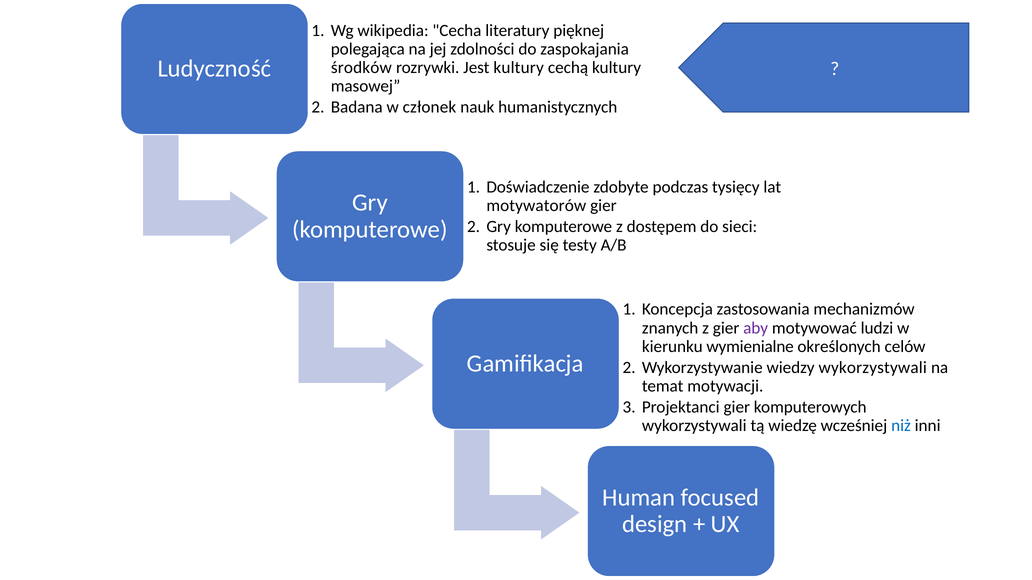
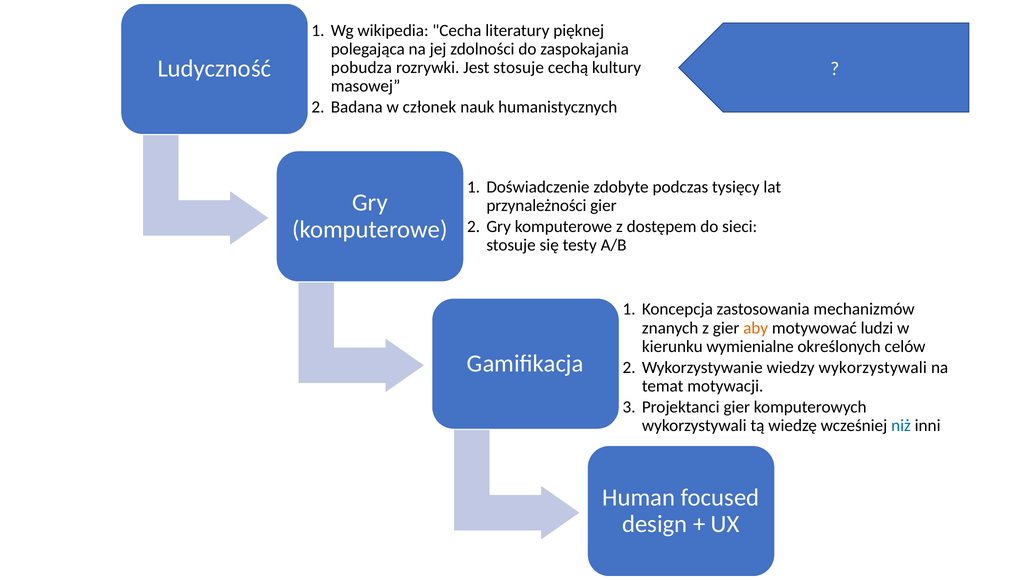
środków: środków -> pobudza
Jest kultury: kultury -> stosuje
motywatorów: motywatorów -> przynależności
aby colour: purple -> orange
